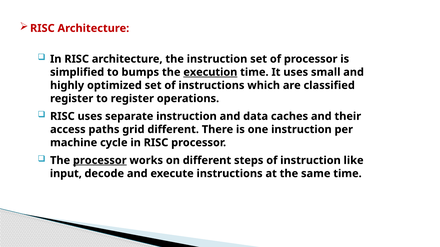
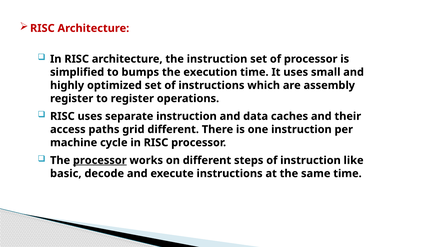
execution underline: present -> none
classified: classified -> assembly
input: input -> basic
